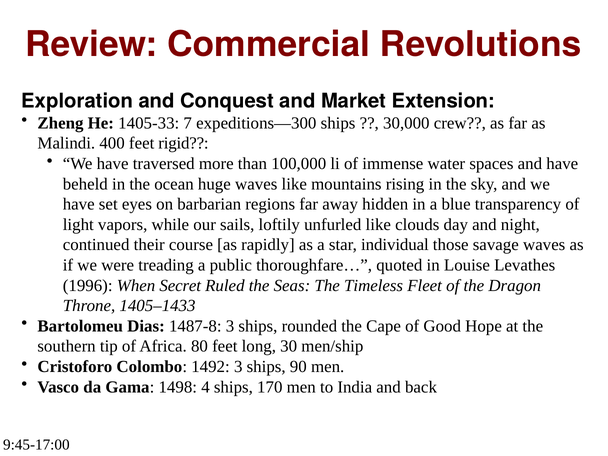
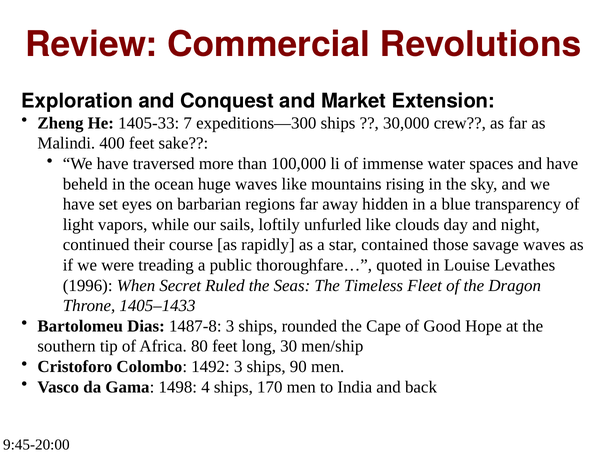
rigid: rigid -> sake
individual: individual -> contained
9:45-17:00: 9:45-17:00 -> 9:45-20:00
